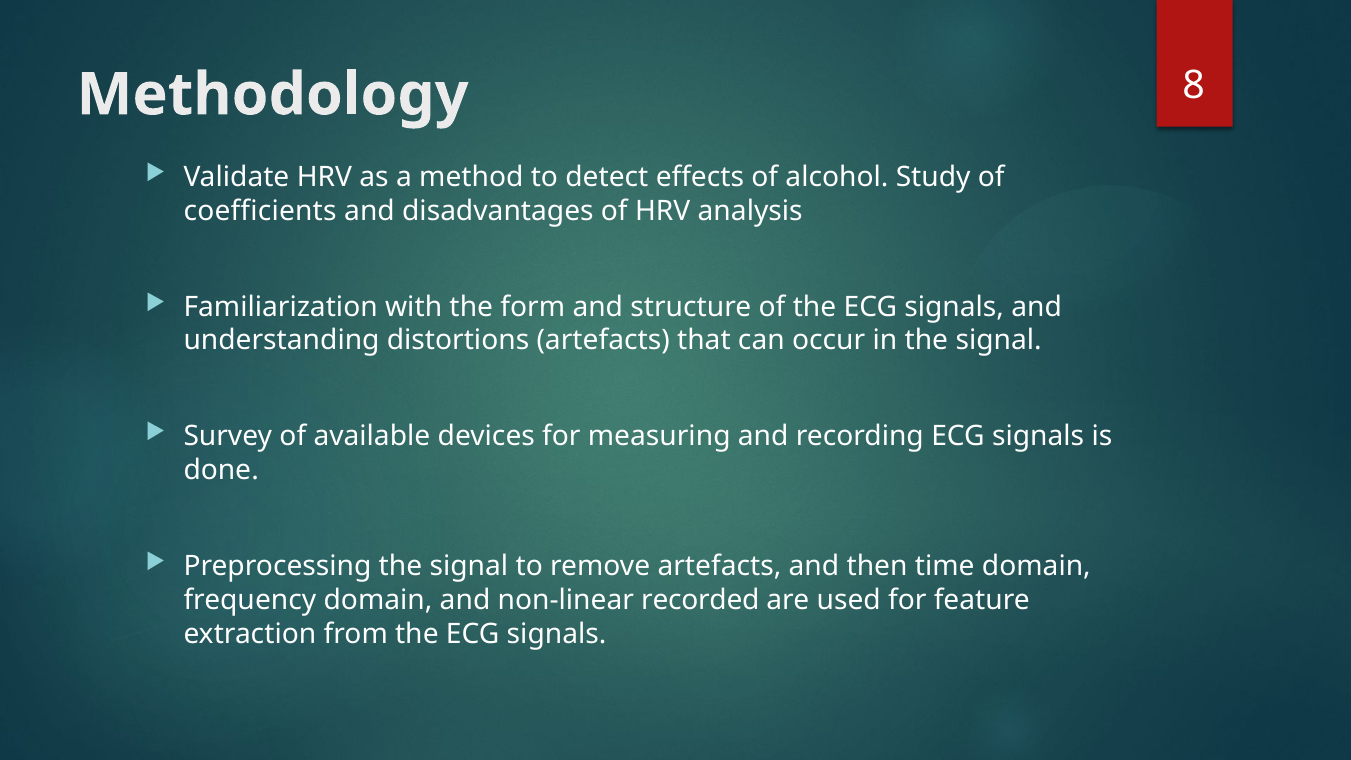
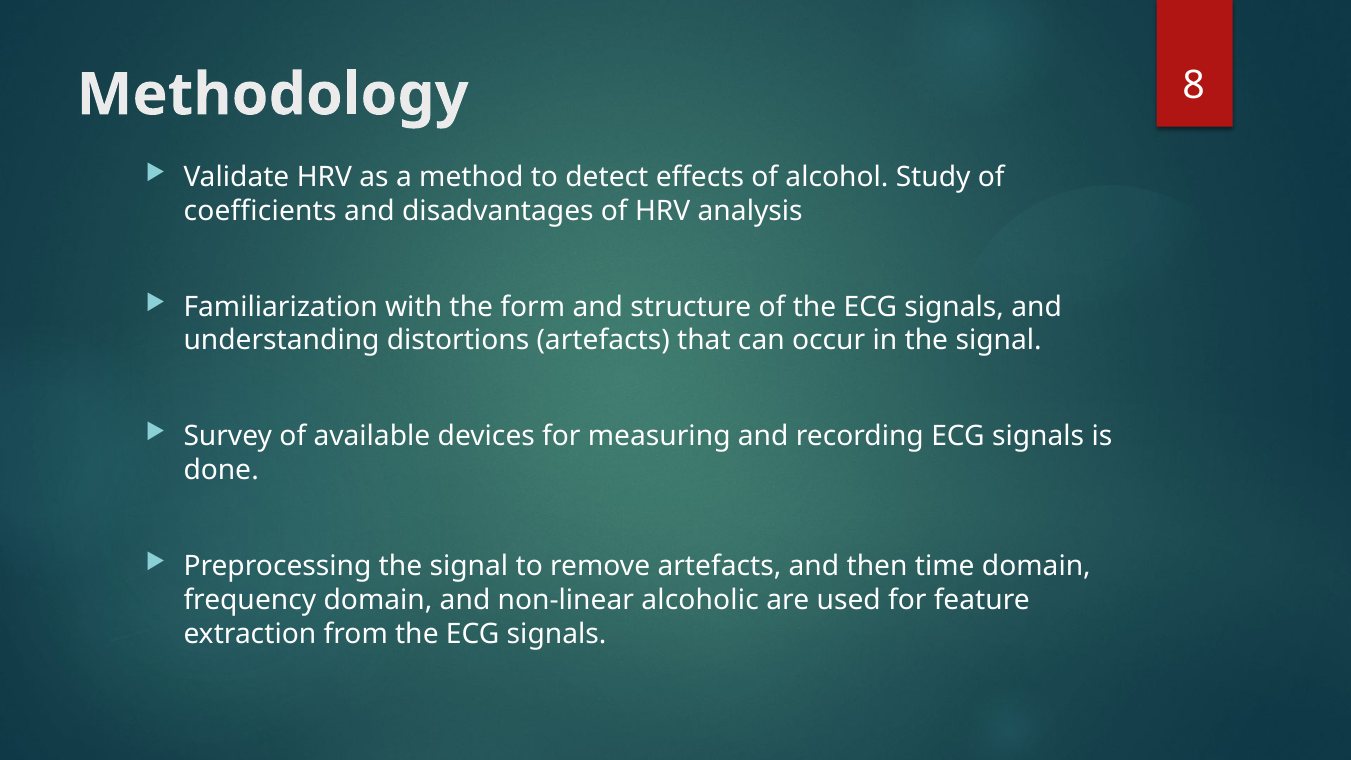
recorded: recorded -> alcoholic
